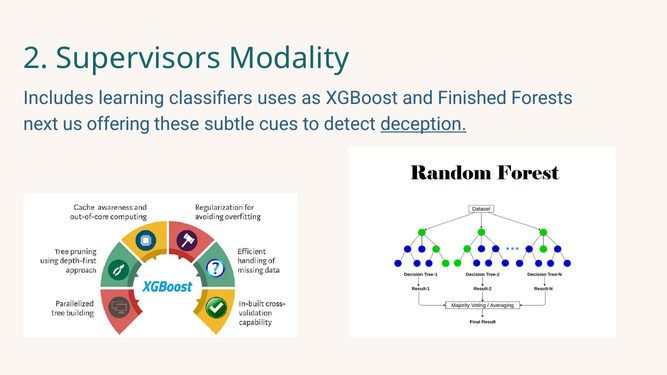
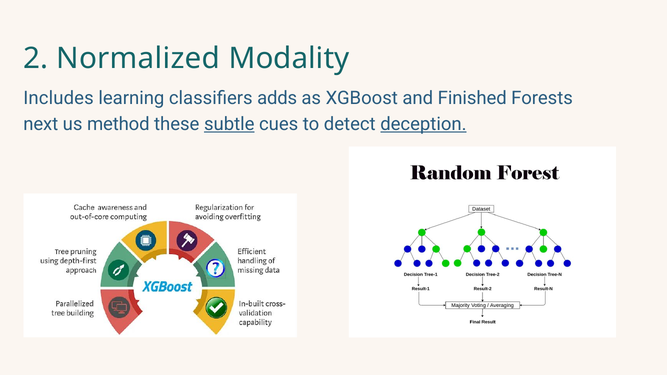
Supervisors: Supervisors -> Normalized
uses: uses -> adds
offering: offering -> method
subtle underline: none -> present
